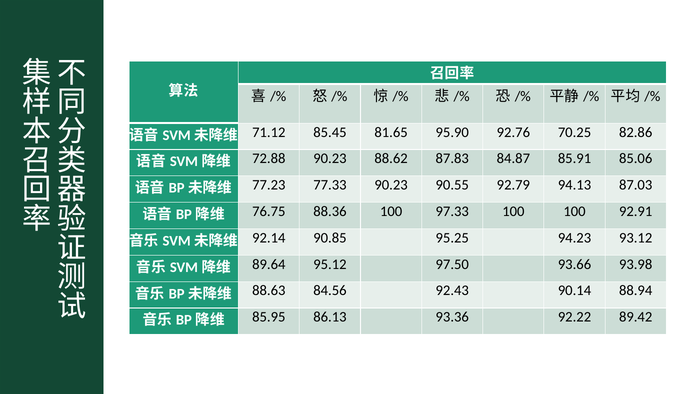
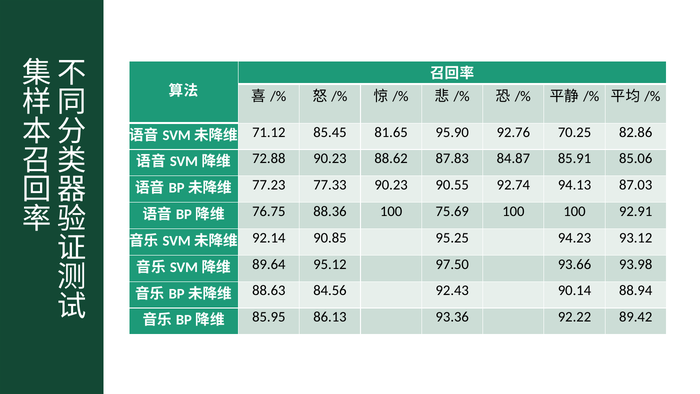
92.79: 92.79 -> 92.74
97.33: 97.33 -> 75.69
